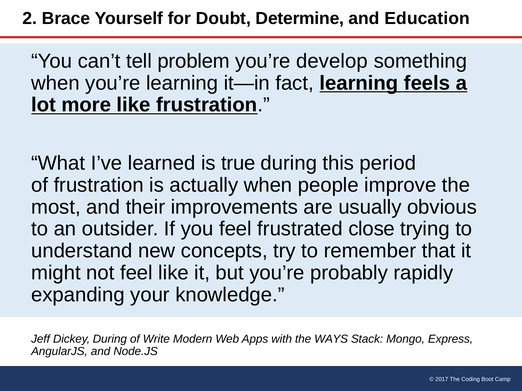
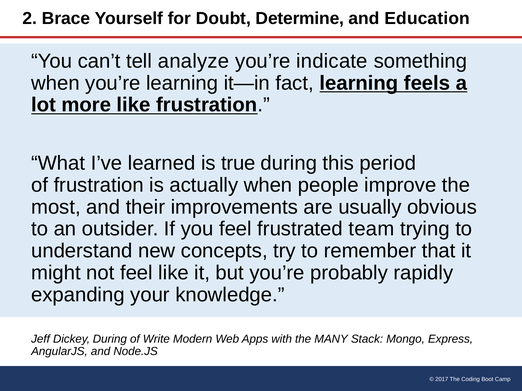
problem: problem -> analyze
develop: develop -> indicate
close: close -> team
WAYS: WAYS -> MANY
